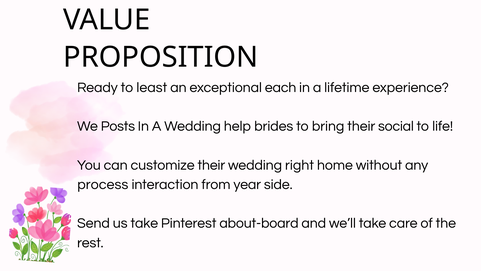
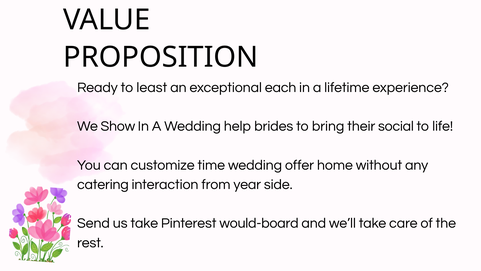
Posts: Posts -> Show
customize their: their -> time
right: right -> offer
process: process -> catering
about-board: about-board -> would-board
